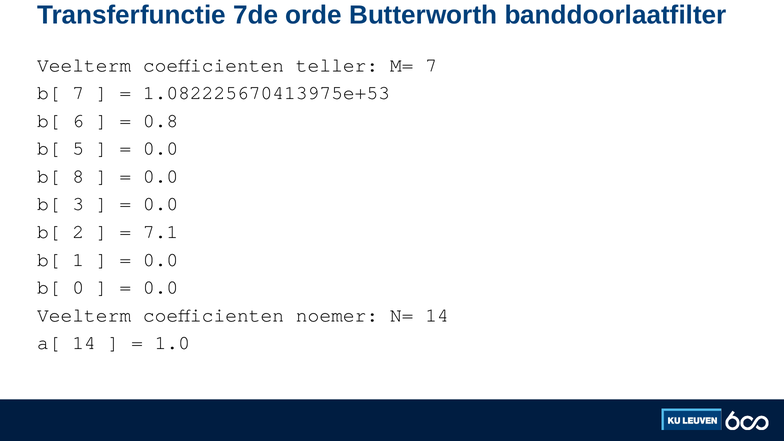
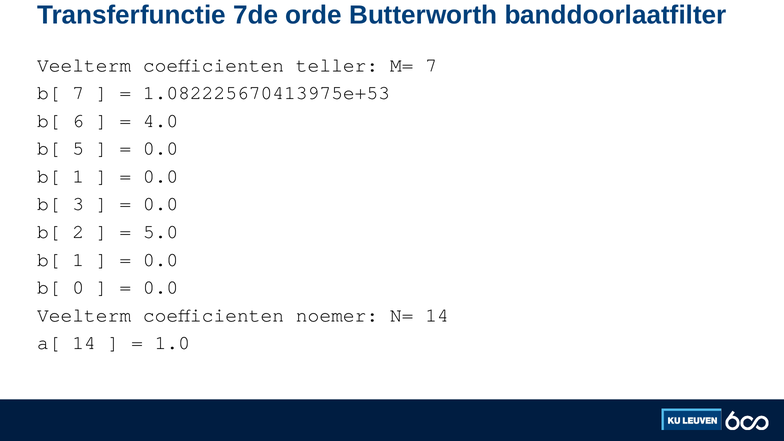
0.8: 0.8 -> 4.0
8 at (78, 176): 8 -> 1
7.1: 7.1 -> 5.0
